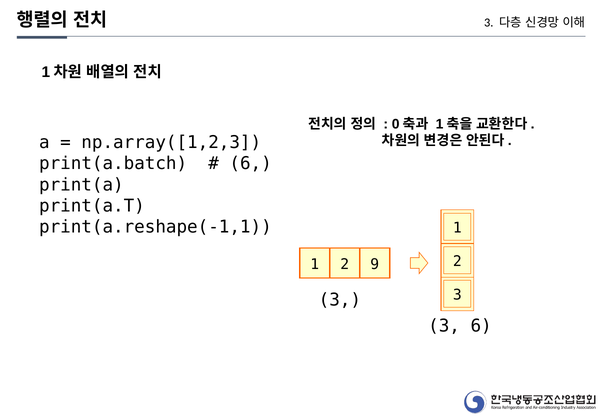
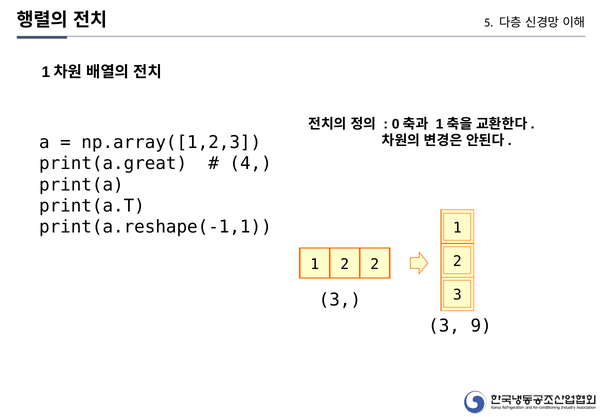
3 at (489, 23): 3 -> 5
print(a.batch: print(a.batch -> print(a.great
6 at (251, 164): 6 -> 4
2 9: 9 -> 2
3 6: 6 -> 9
